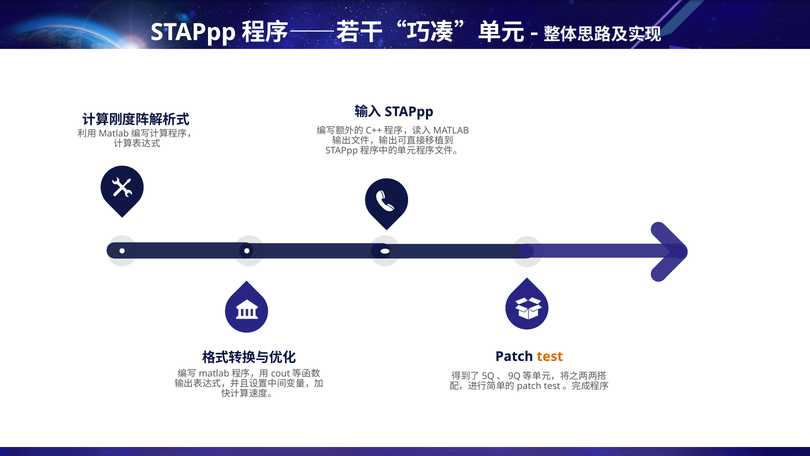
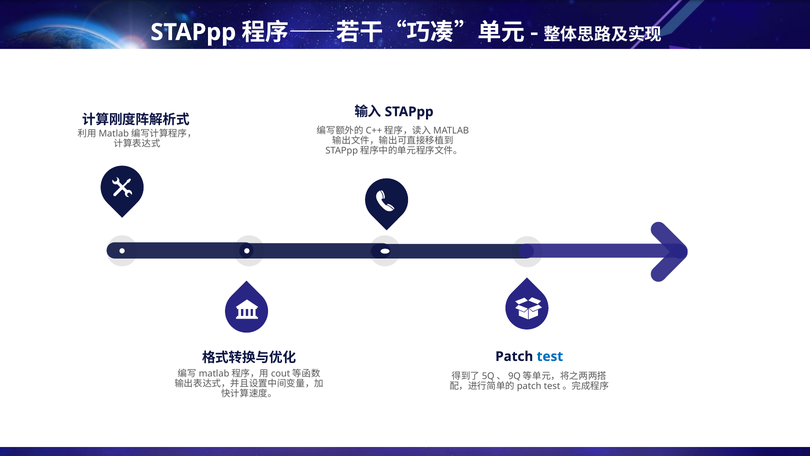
test colour: orange -> blue
